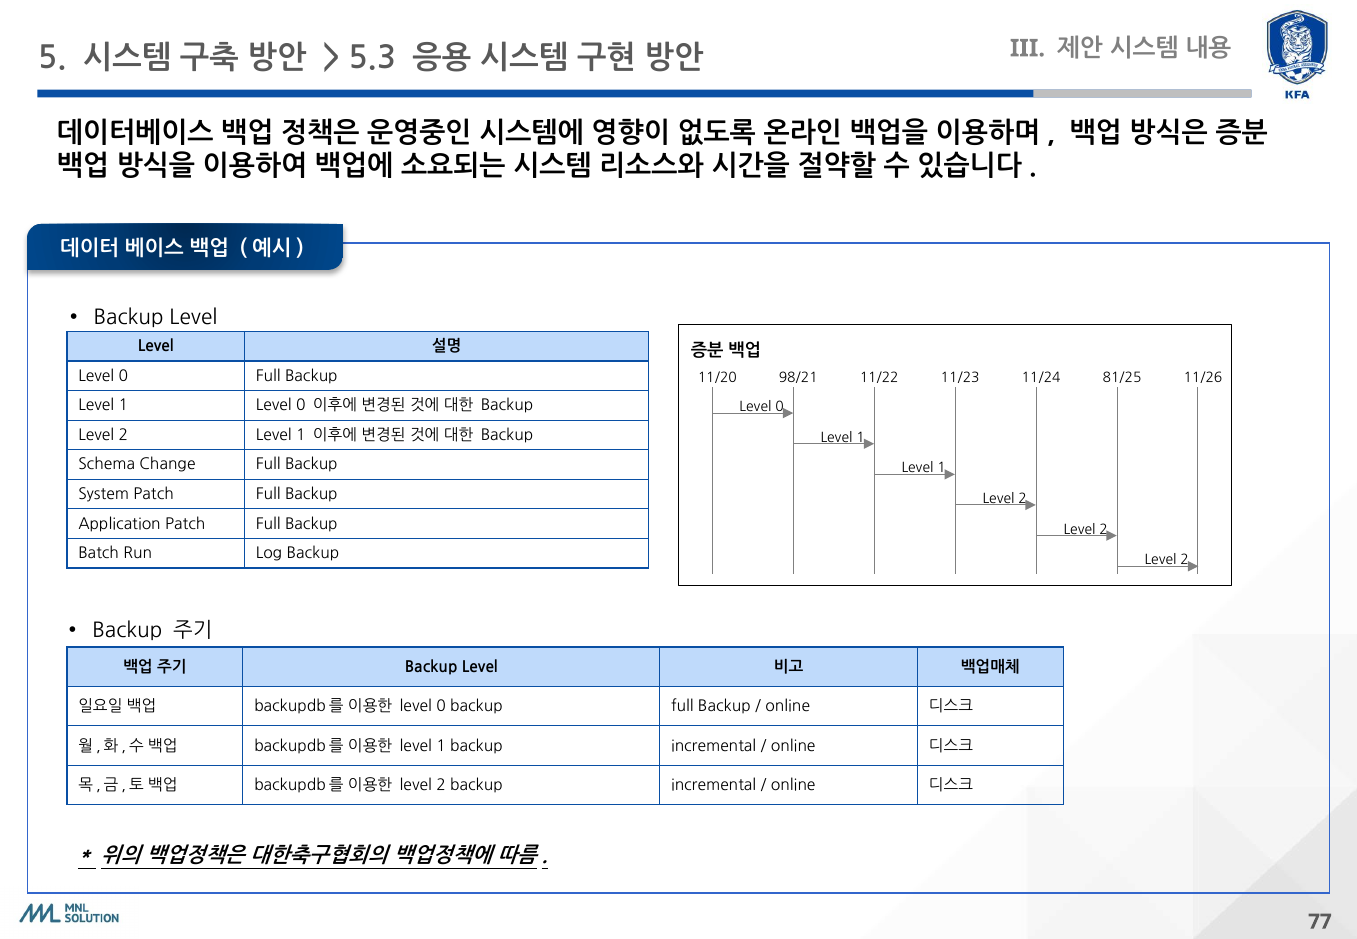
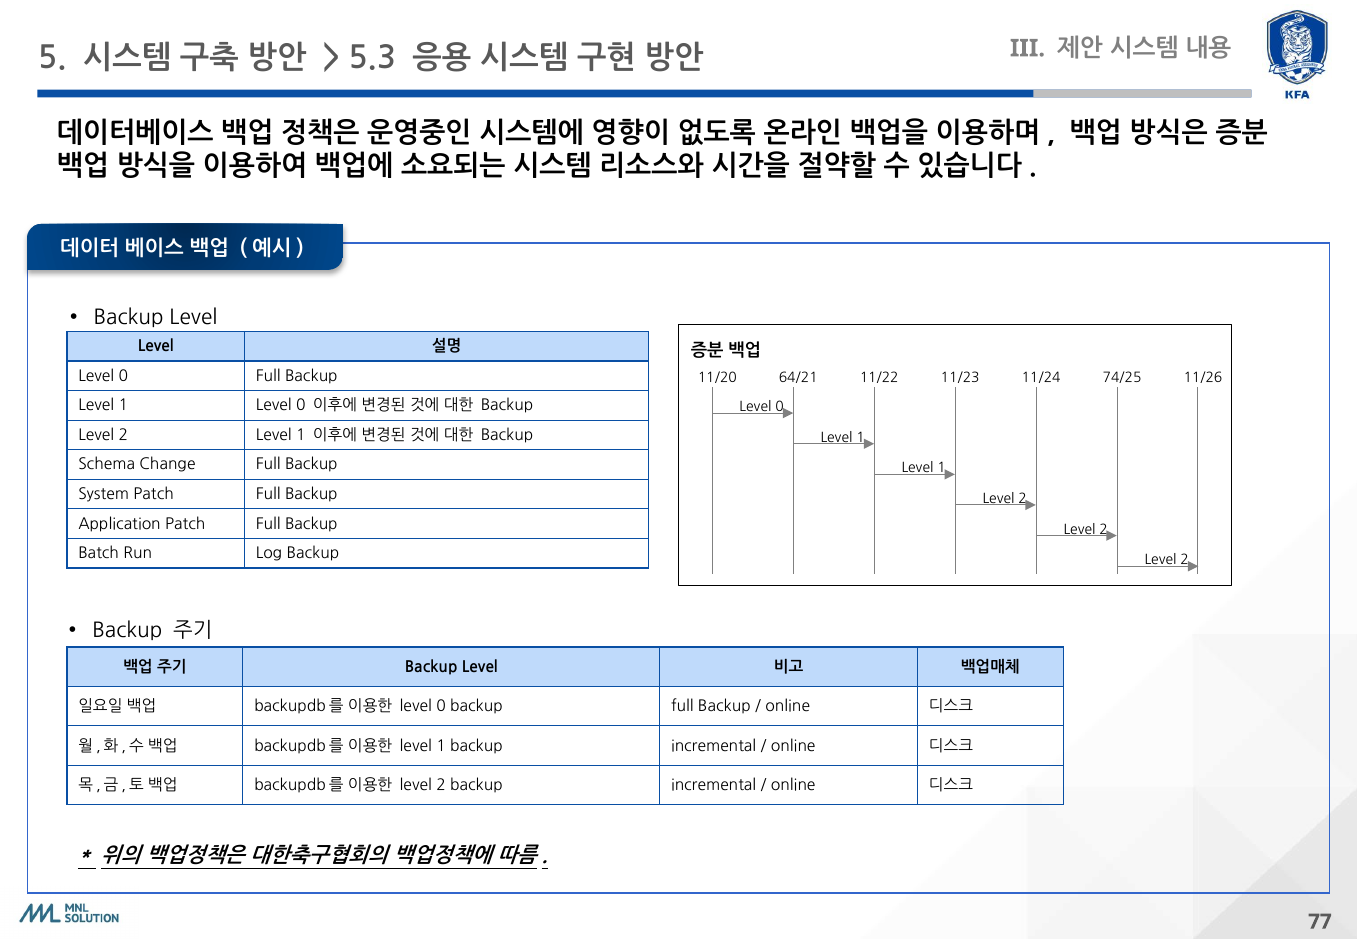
98/21: 98/21 -> 64/21
81/25: 81/25 -> 74/25
